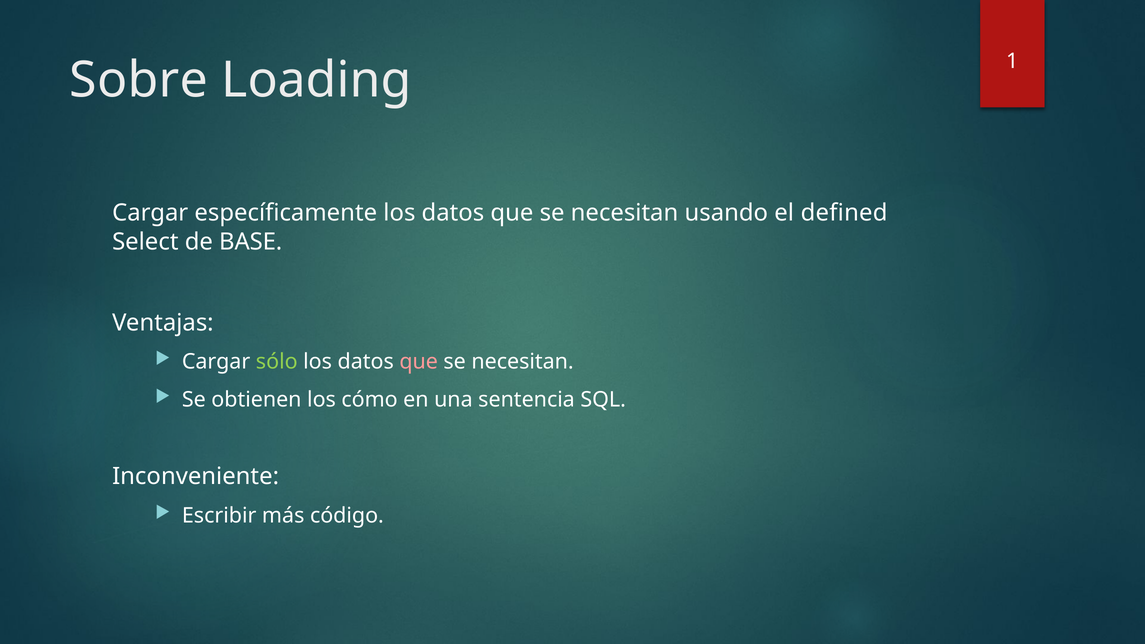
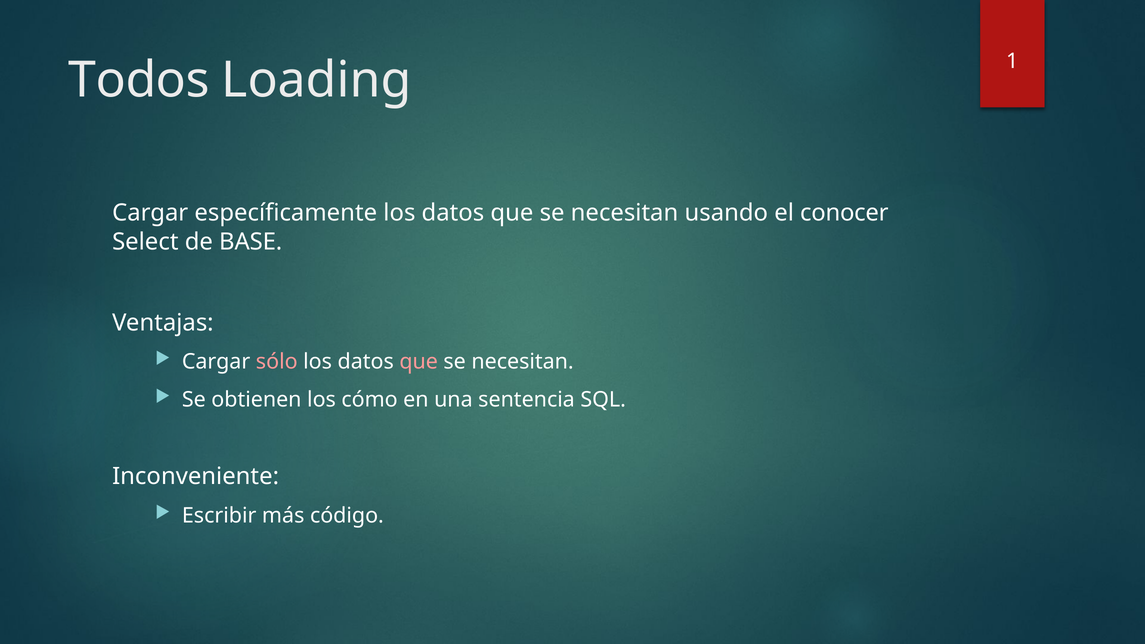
Sobre: Sobre -> Todos
defined: defined -> conocer
sólo colour: light green -> pink
